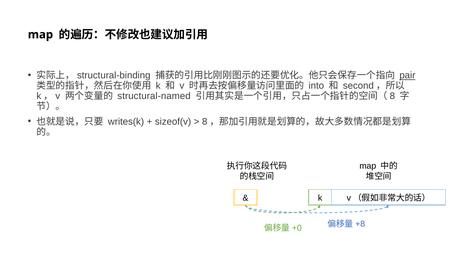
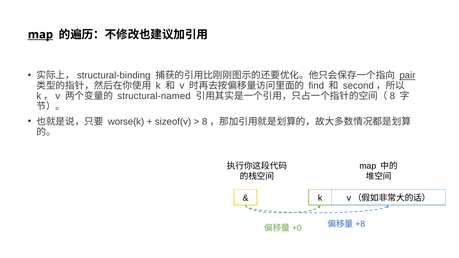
map at (40, 35) underline: none -> present
into: into -> find
writes(k: writes(k -> worse(k
